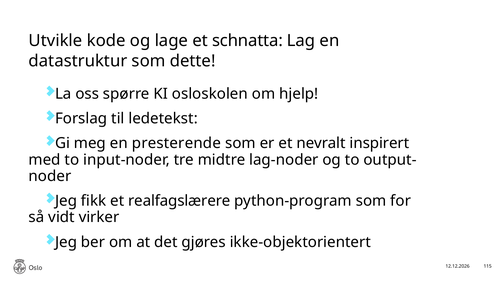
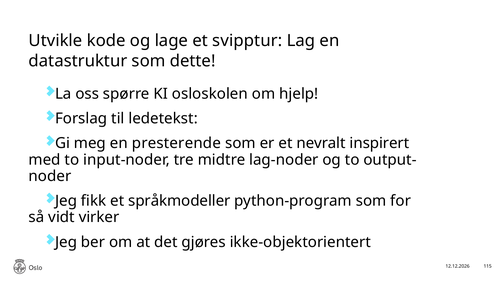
schnatta: schnatta -> svipptur
realfagslærere: realfagslærere -> språkmodeller
